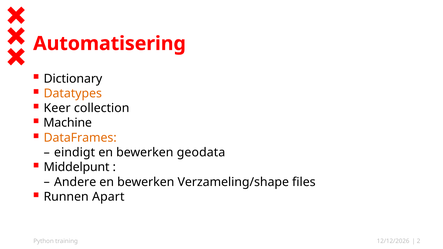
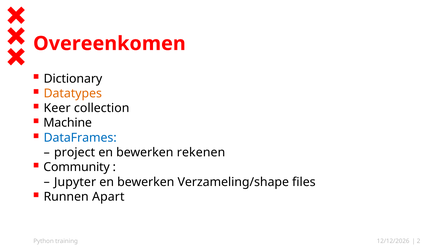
Automatisering: Automatisering -> Overeenkomen
DataFrames colour: orange -> blue
eindigt: eindigt -> project
geodata: geodata -> rekenen
Middelpunt: Middelpunt -> Community
Andere: Andere -> Jupyter
